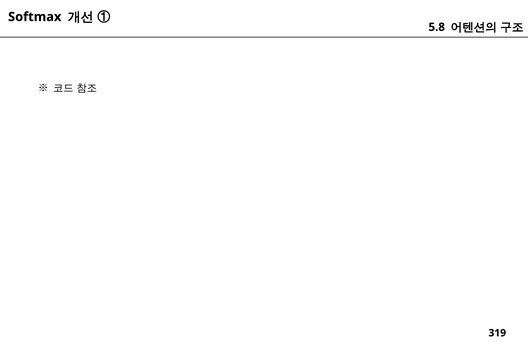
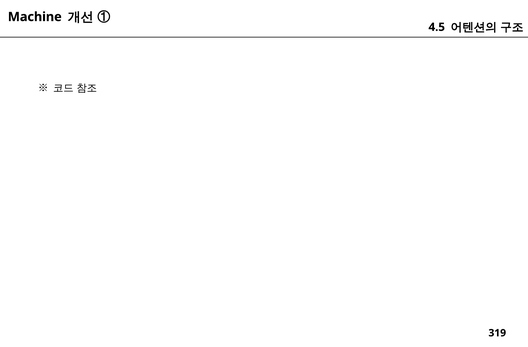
Softmax: Softmax -> Machine
5.8: 5.8 -> 4.5
